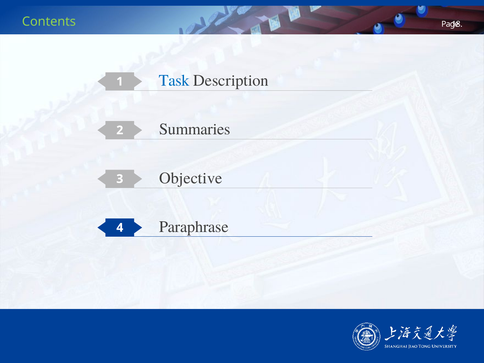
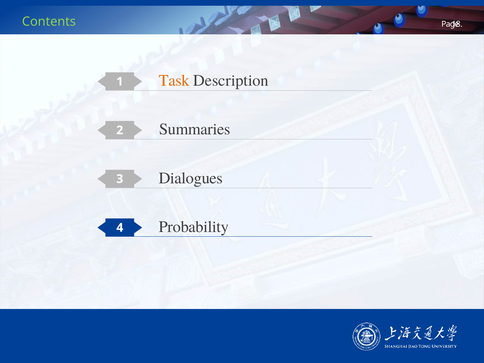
Task colour: blue -> orange
Objective: Objective -> Dialogues
Paraphrase: Paraphrase -> Probability
